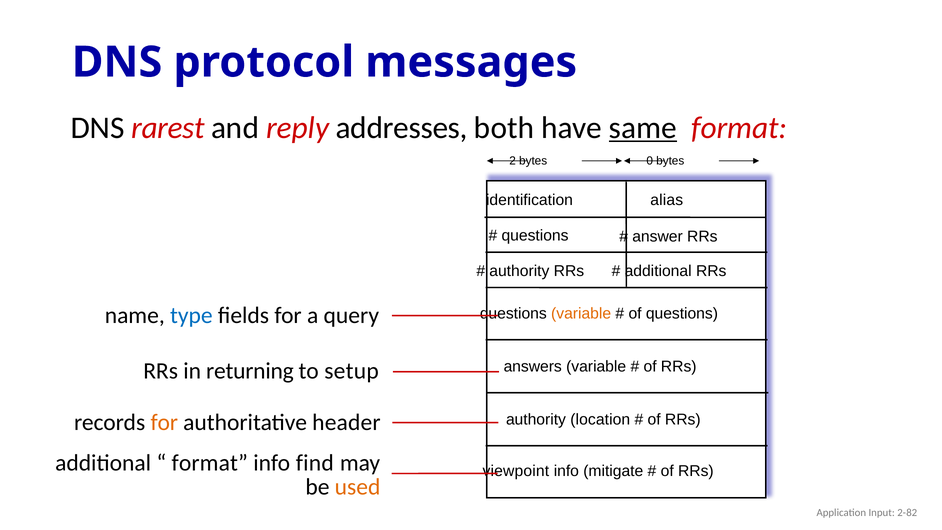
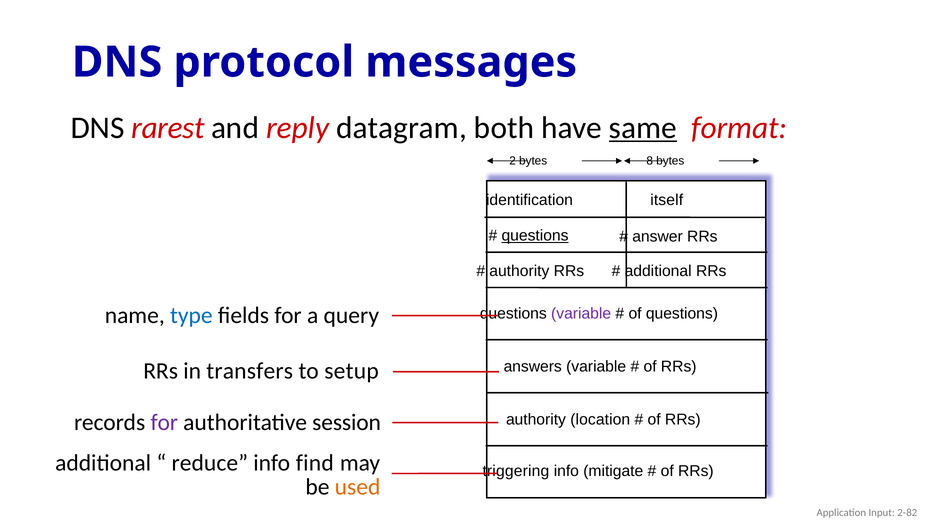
addresses: addresses -> datagram
0: 0 -> 8
alias: alias -> itself
questions at (535, 236) underline: none -> present
variable at (581, 314) colour: orange -> purple
returning: returning -> transfers
for at (164, 423) colour: orange -> purple
header: header -> session
format at (210, 463): format -> reduce
viewpoint: viewpoint -> triggering
